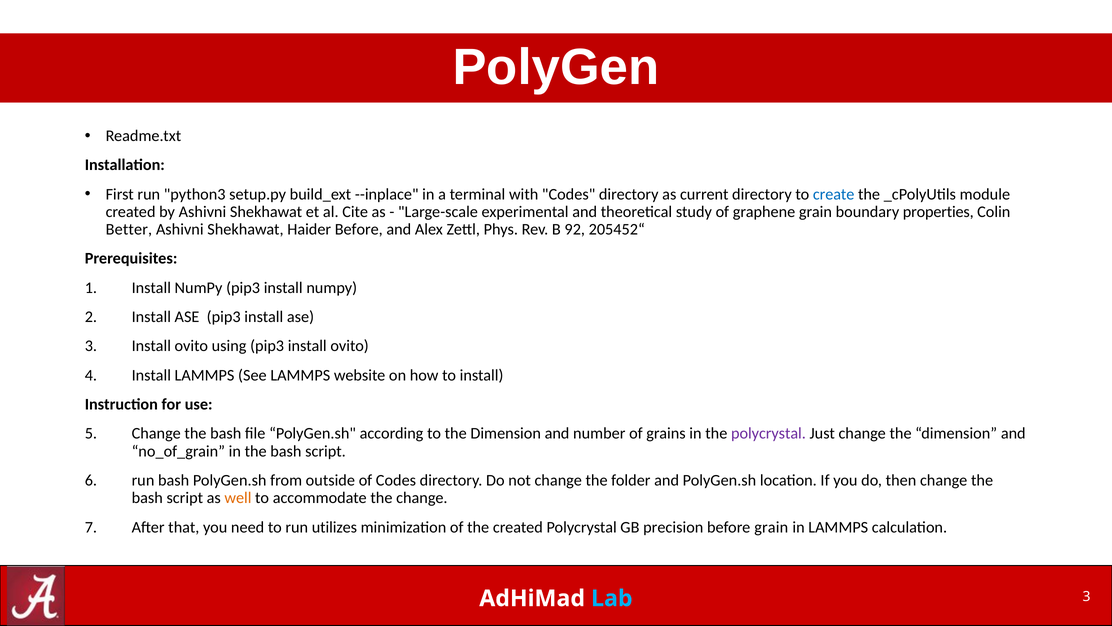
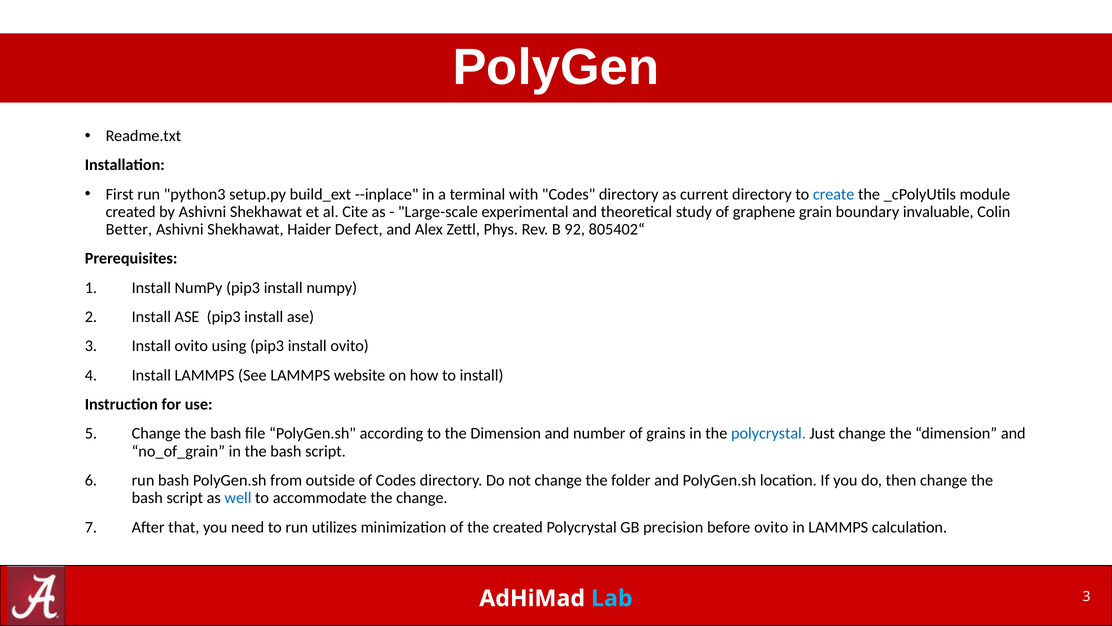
properties: properties -> invaluable
Haider Before: Before -> Defect
205452“: 205452“ -> 805402“
polycrystal at (768, 433) colour: purple -> blue
well colour: orange -> blue
before grain: grain -> ovito
